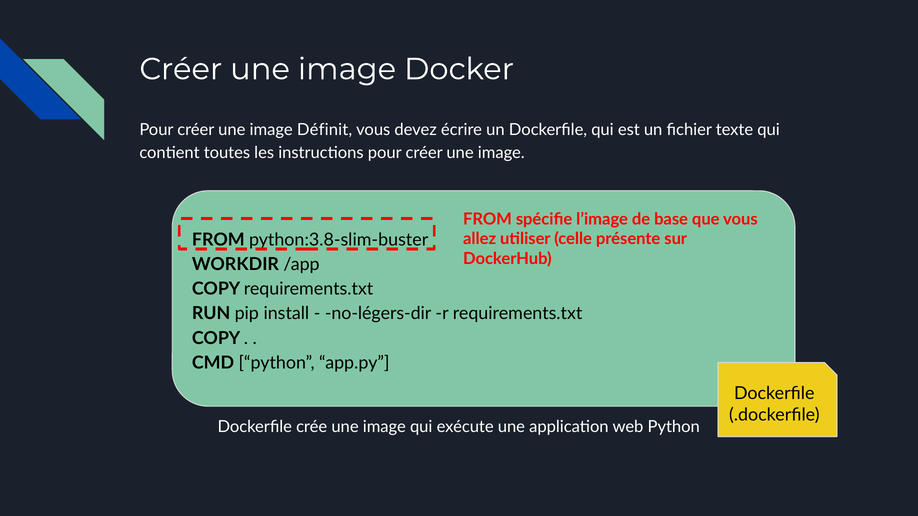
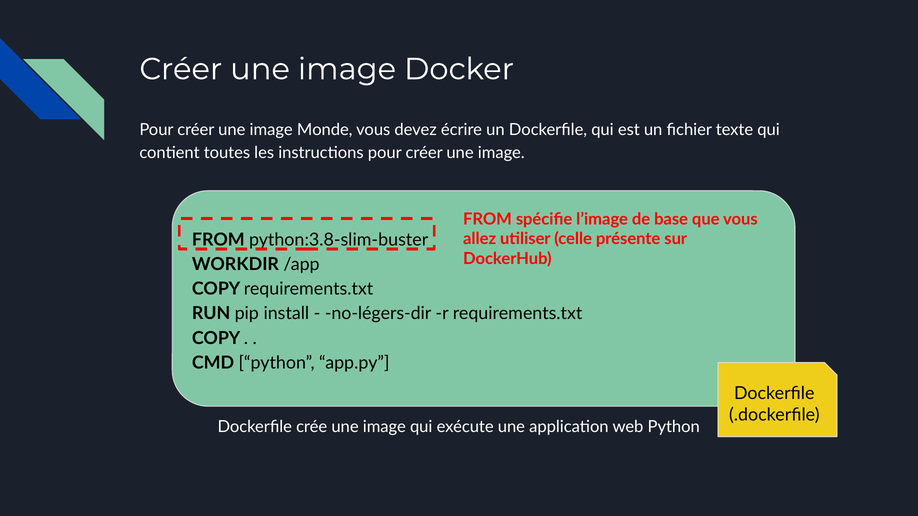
Définit: Définit -> Monde
